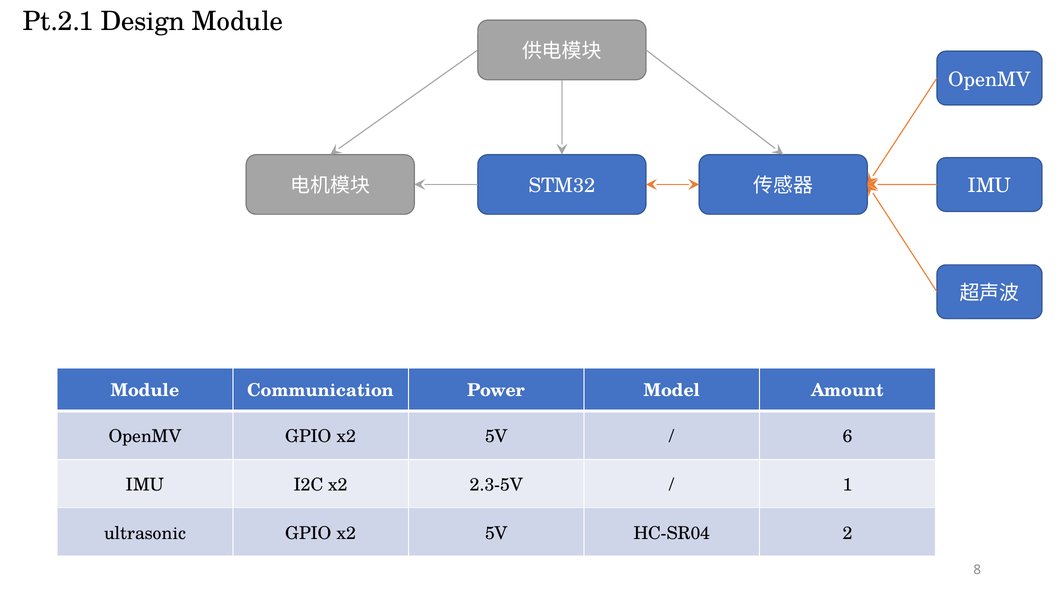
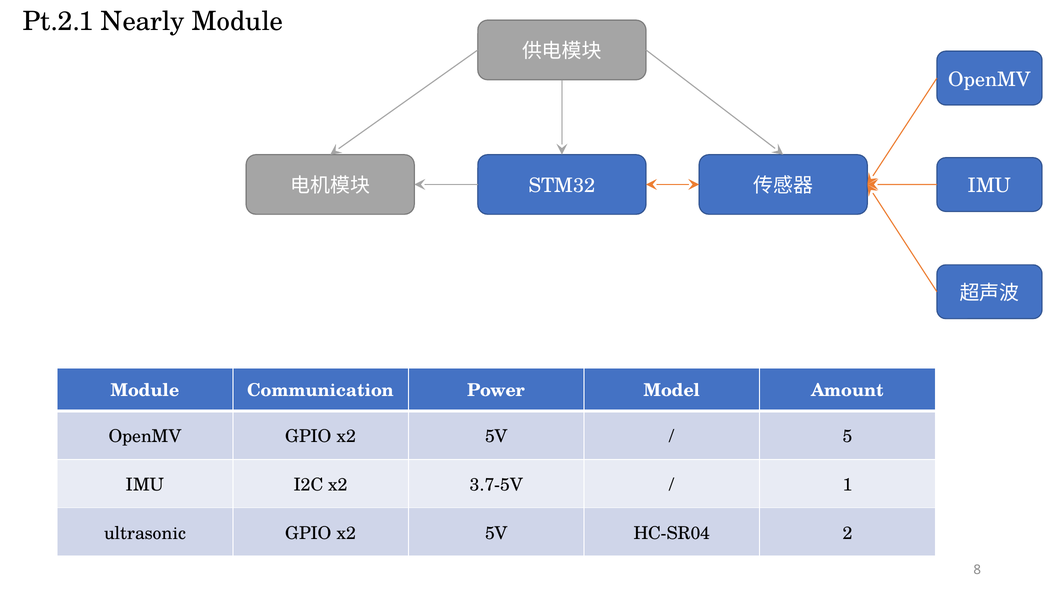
Design: Design -> Nearly
6: 6 -> 5
2.3-5V: 2.3-5V -> 3.7-5V
